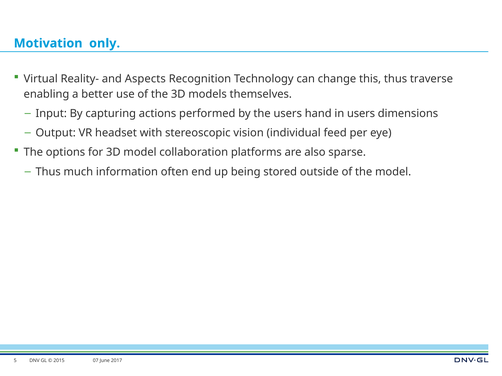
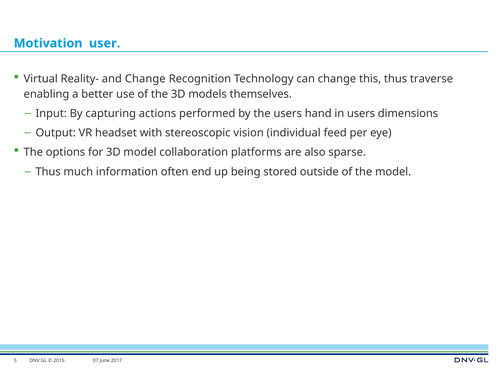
only: only -> user
and Aspects: Aspects -> Change
